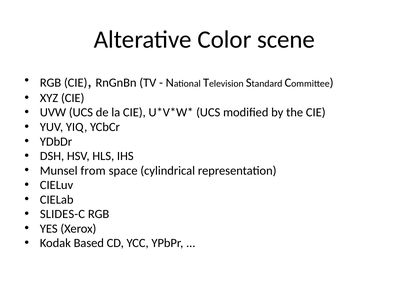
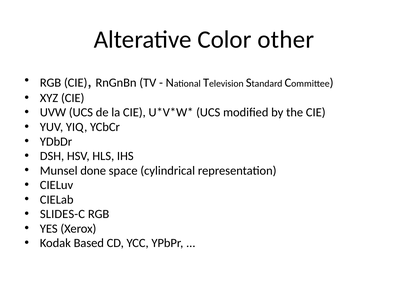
scene: scene -> other
from: from -> done
